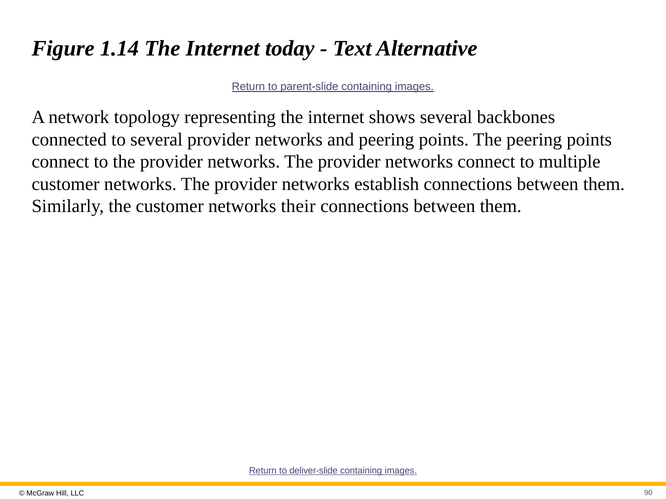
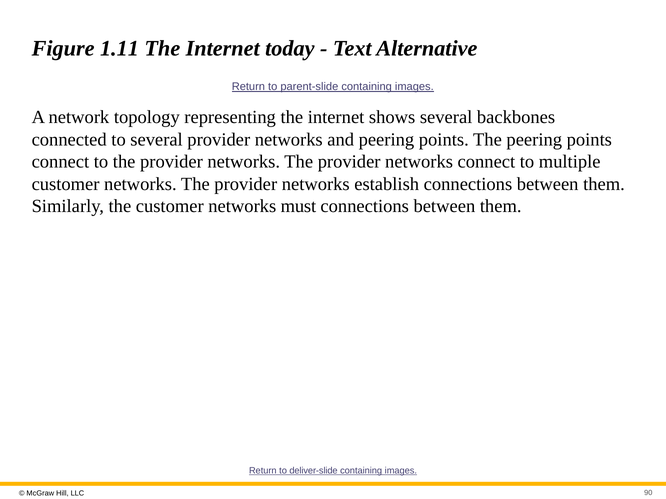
1.14: 1.14 -> 1.11
their: their -> must
